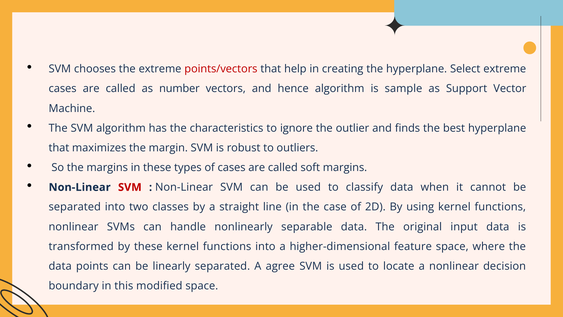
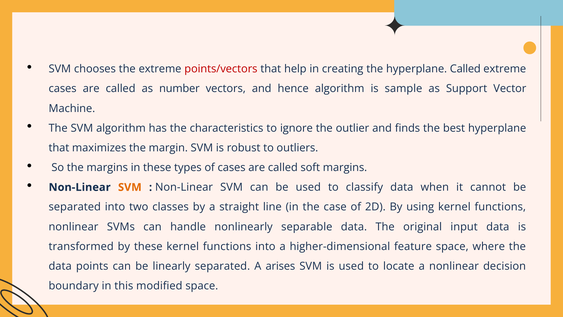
hyperplane Select: Select -> Called
SVM at (130, 187) colour: red -> orange
agree: agree -> arises
